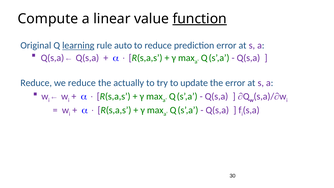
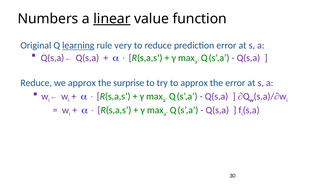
Compute: Compute -> Numbers
linear underline: none -> present
function underline: present -> none
auto: auto -> very
we reduce: reduce -> approx
actually: actually -> surprise
to update: update -> approx
